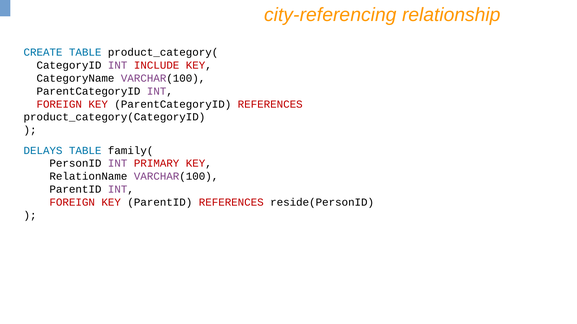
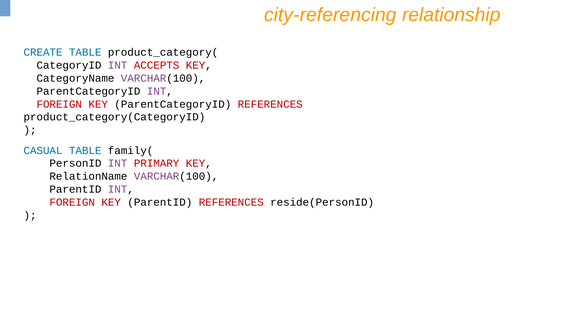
INCLUDE: INCLUDE -> ACCEPTS
DELAYS: DELAYS -> CASUAL
